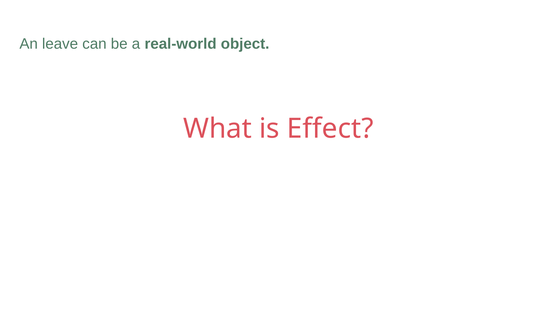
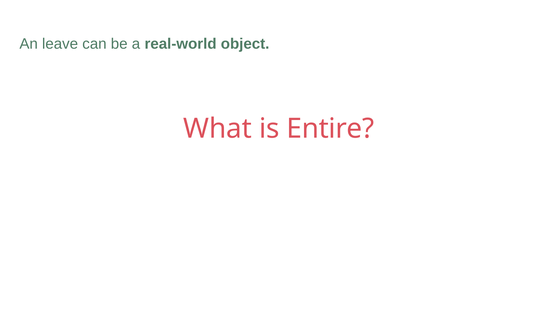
Effect: Effect -> Entire
